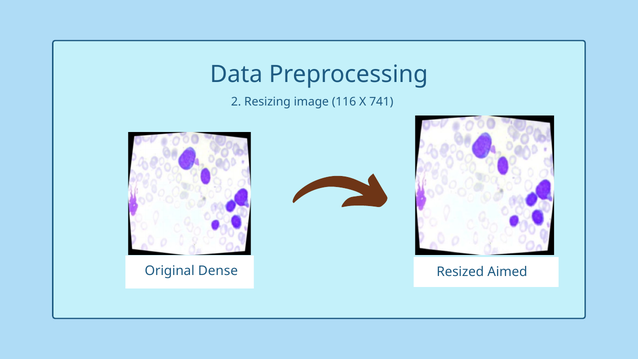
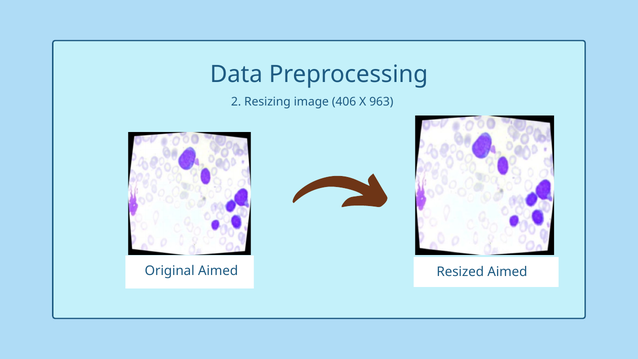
116: 116 -> 406
741: 741 -> 963
Original Dense: Dense -> Aimed
